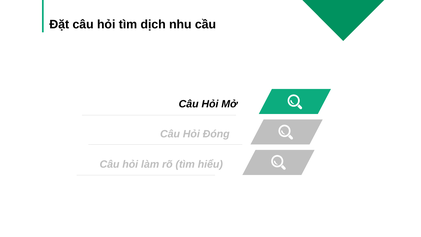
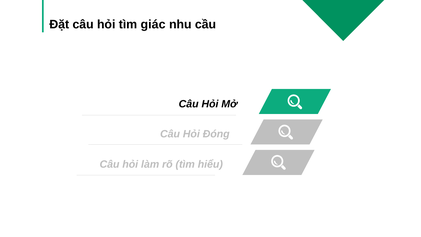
dịch: dịch -> giác
